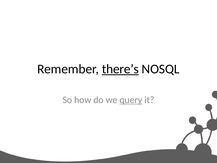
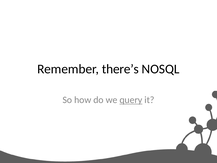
there’s underline: present -> none
